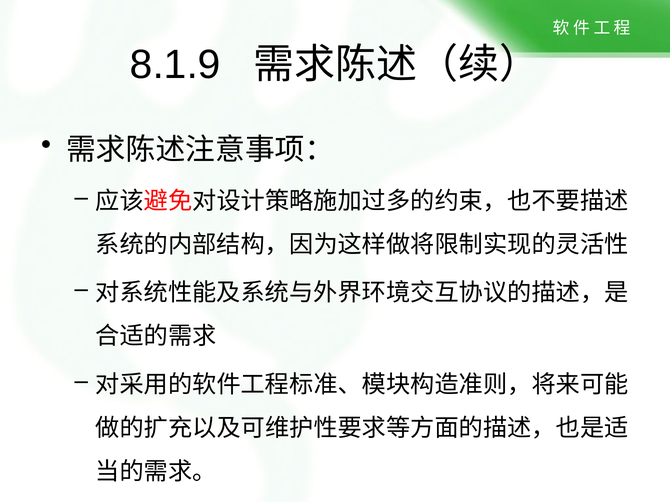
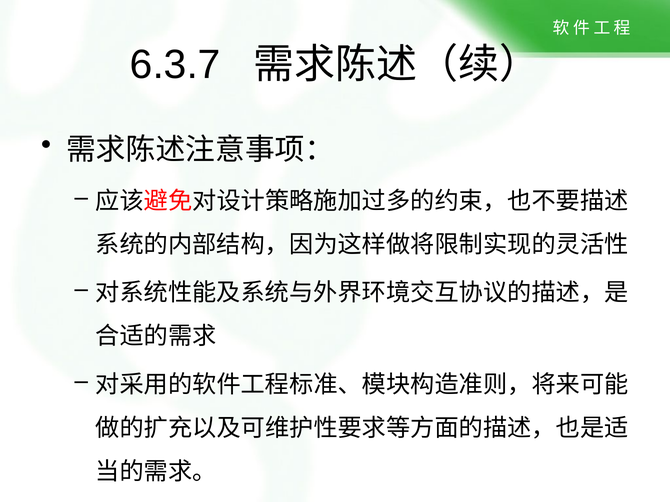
8.1.9: 8.1.9 -> 6.3.7
